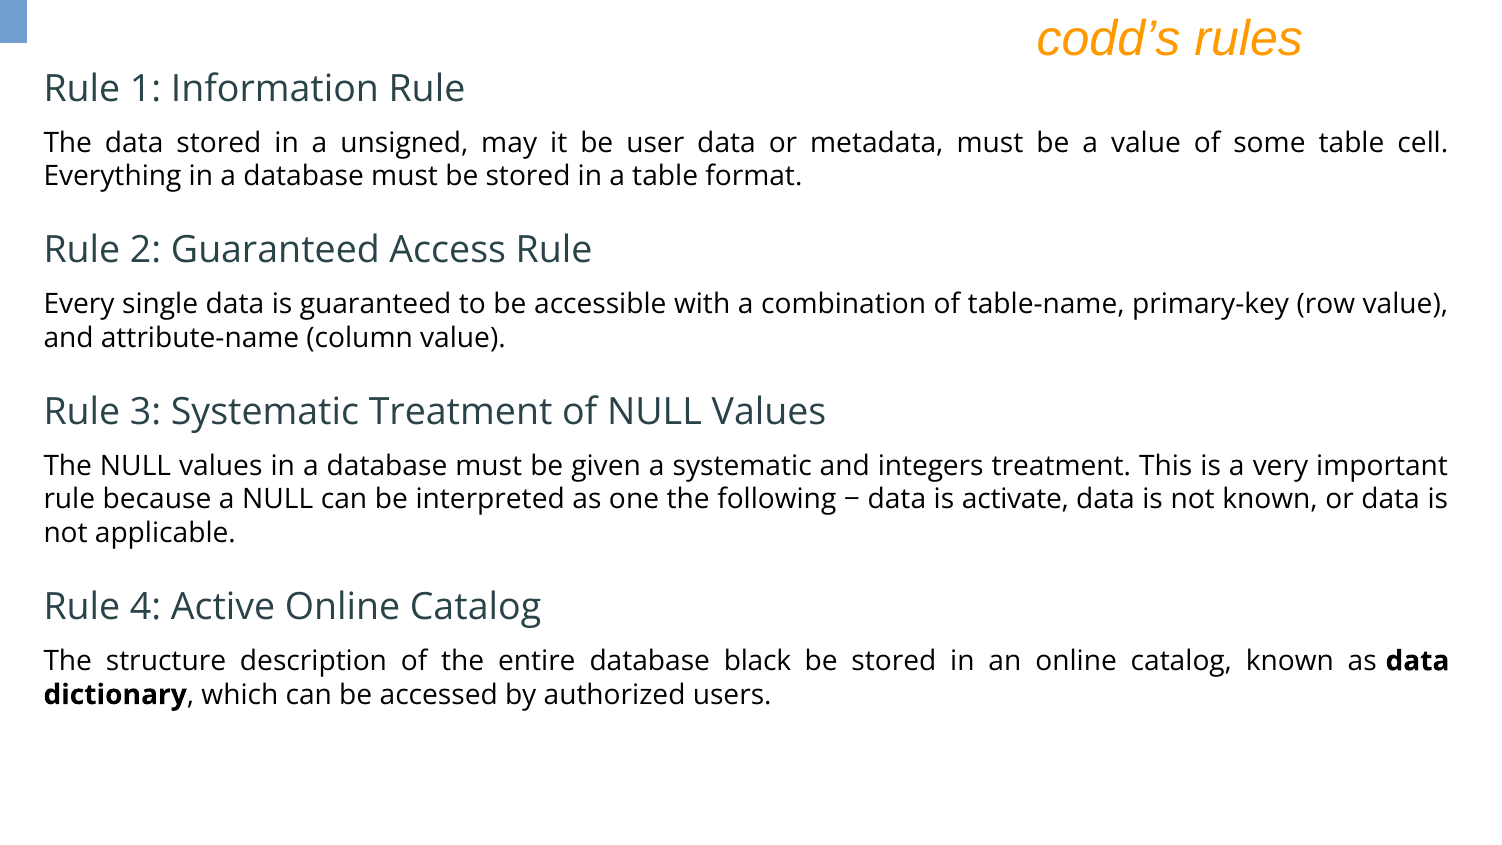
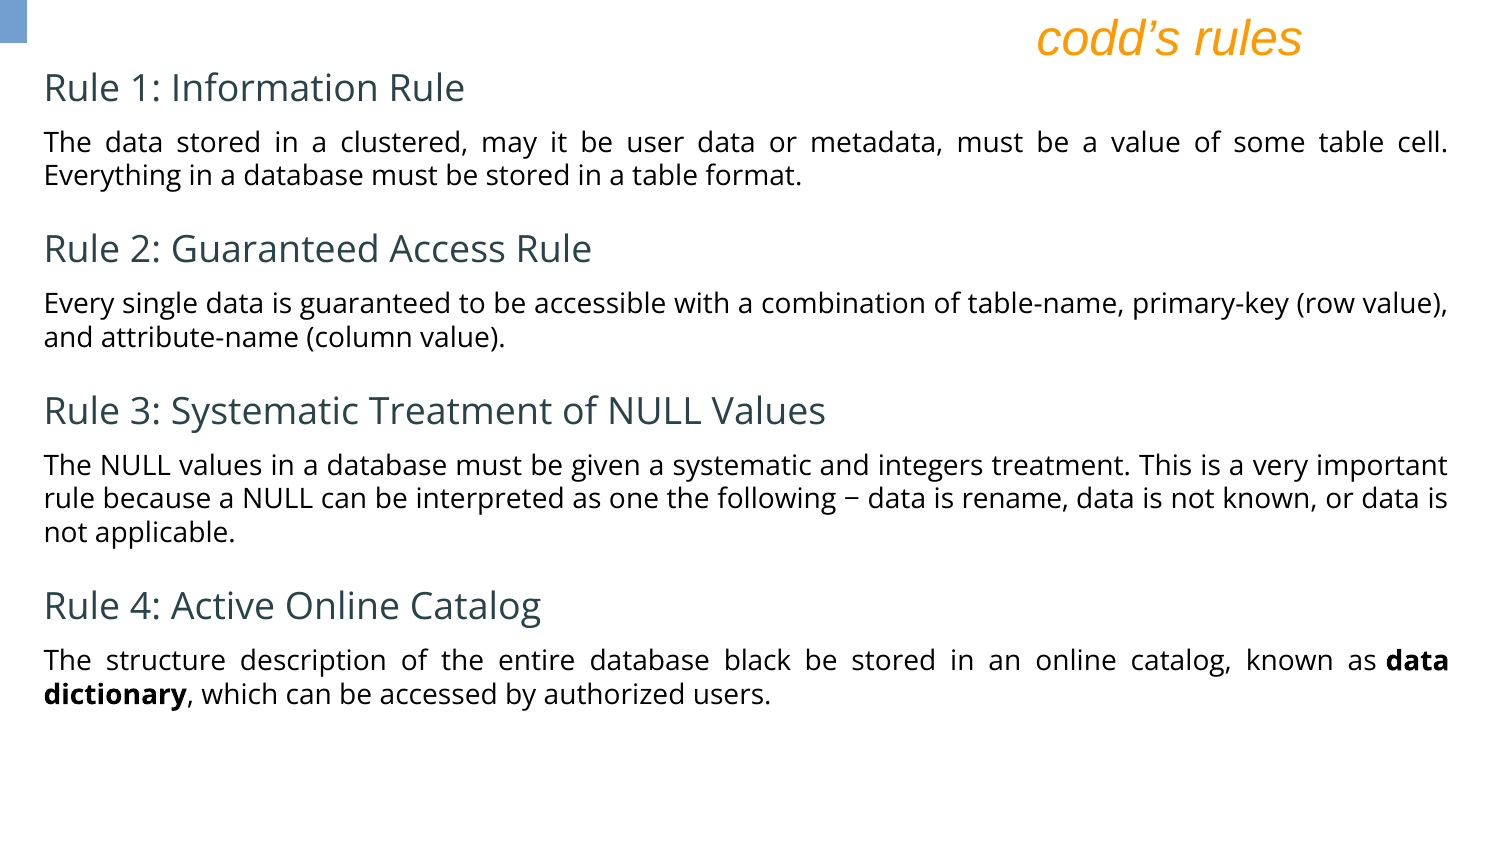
unsigned: unsigned -> clustered
activate: activate -> rename
